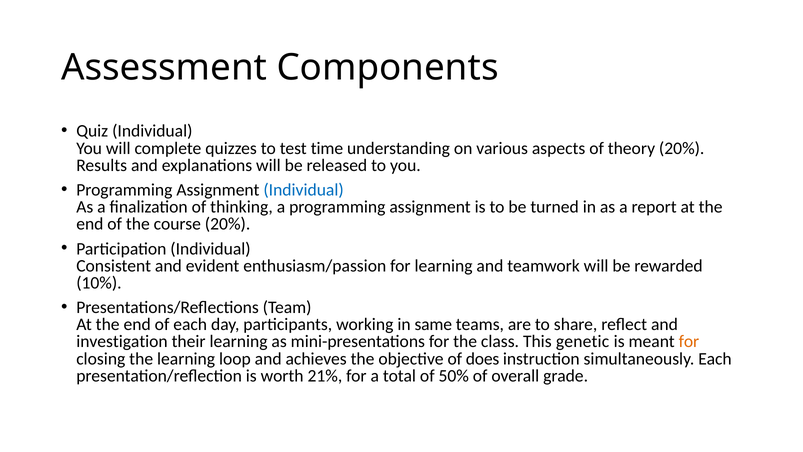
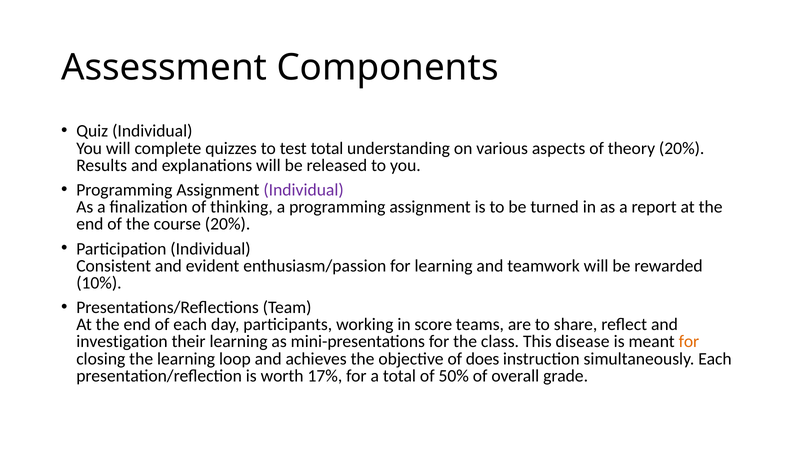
test time: time -> total
Individual at (304, 190) colour: blue -> purple
same: same -> score
genetic: genetic -> disease
21%: 21% -> 17%
